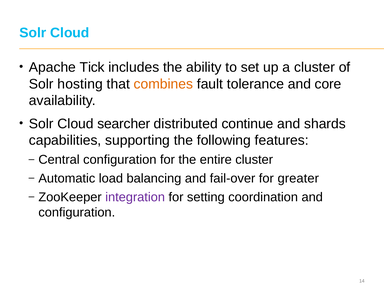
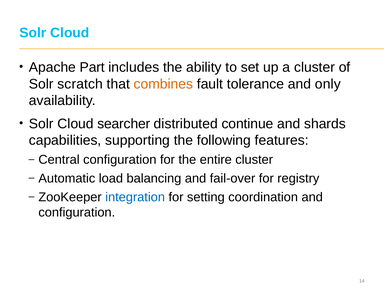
Tick: Tick -> Part
hosting: hosting -> scratch
core: core -> only
greater: greater -> registry
integration colour: purple -> blue
